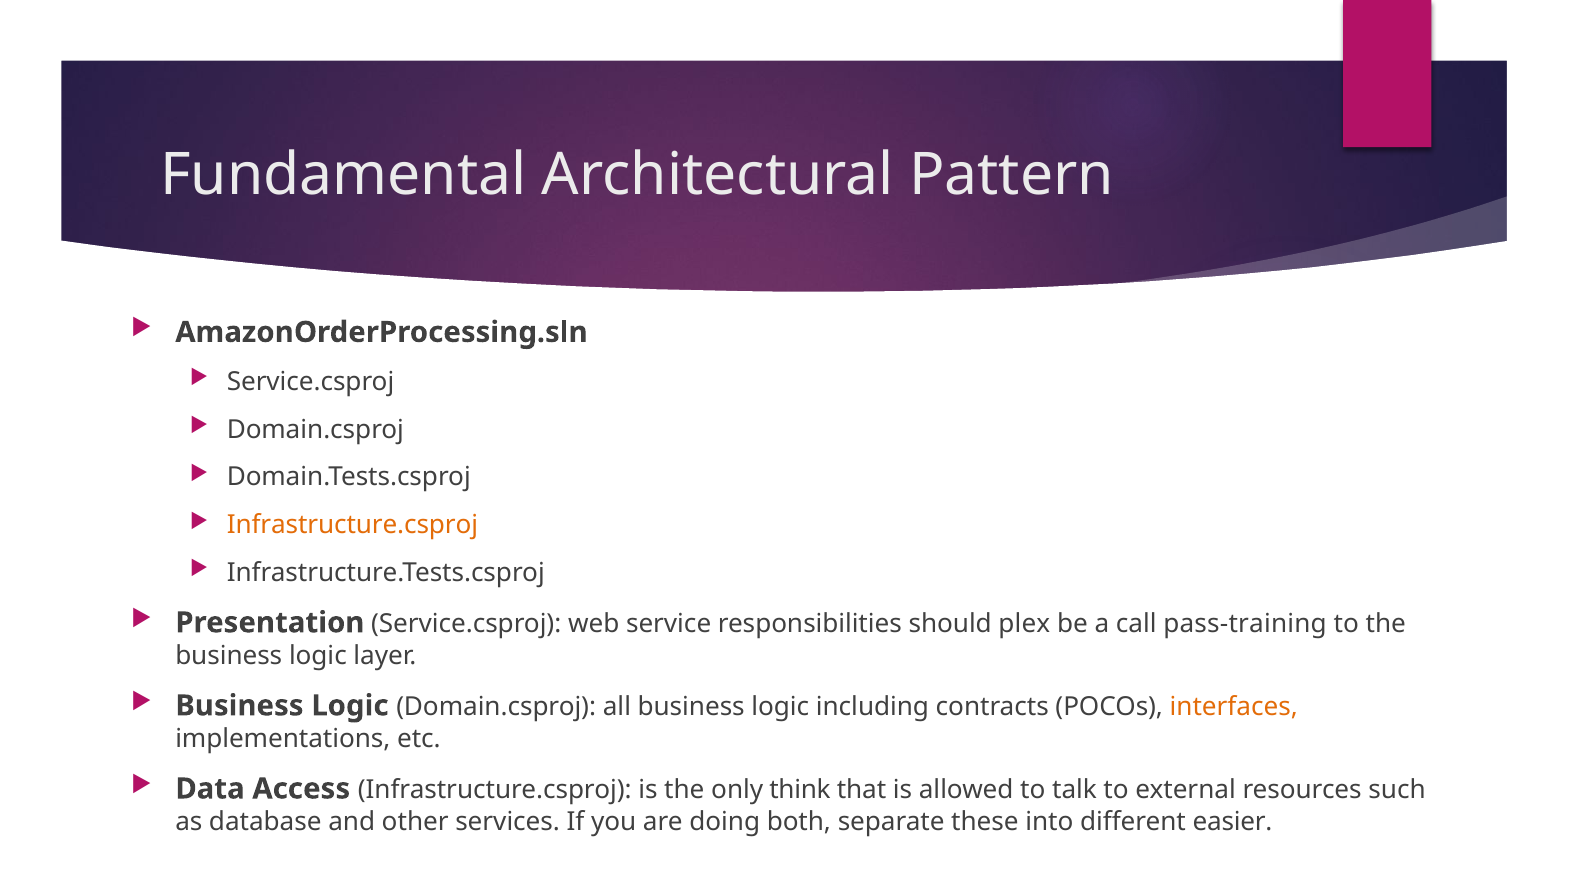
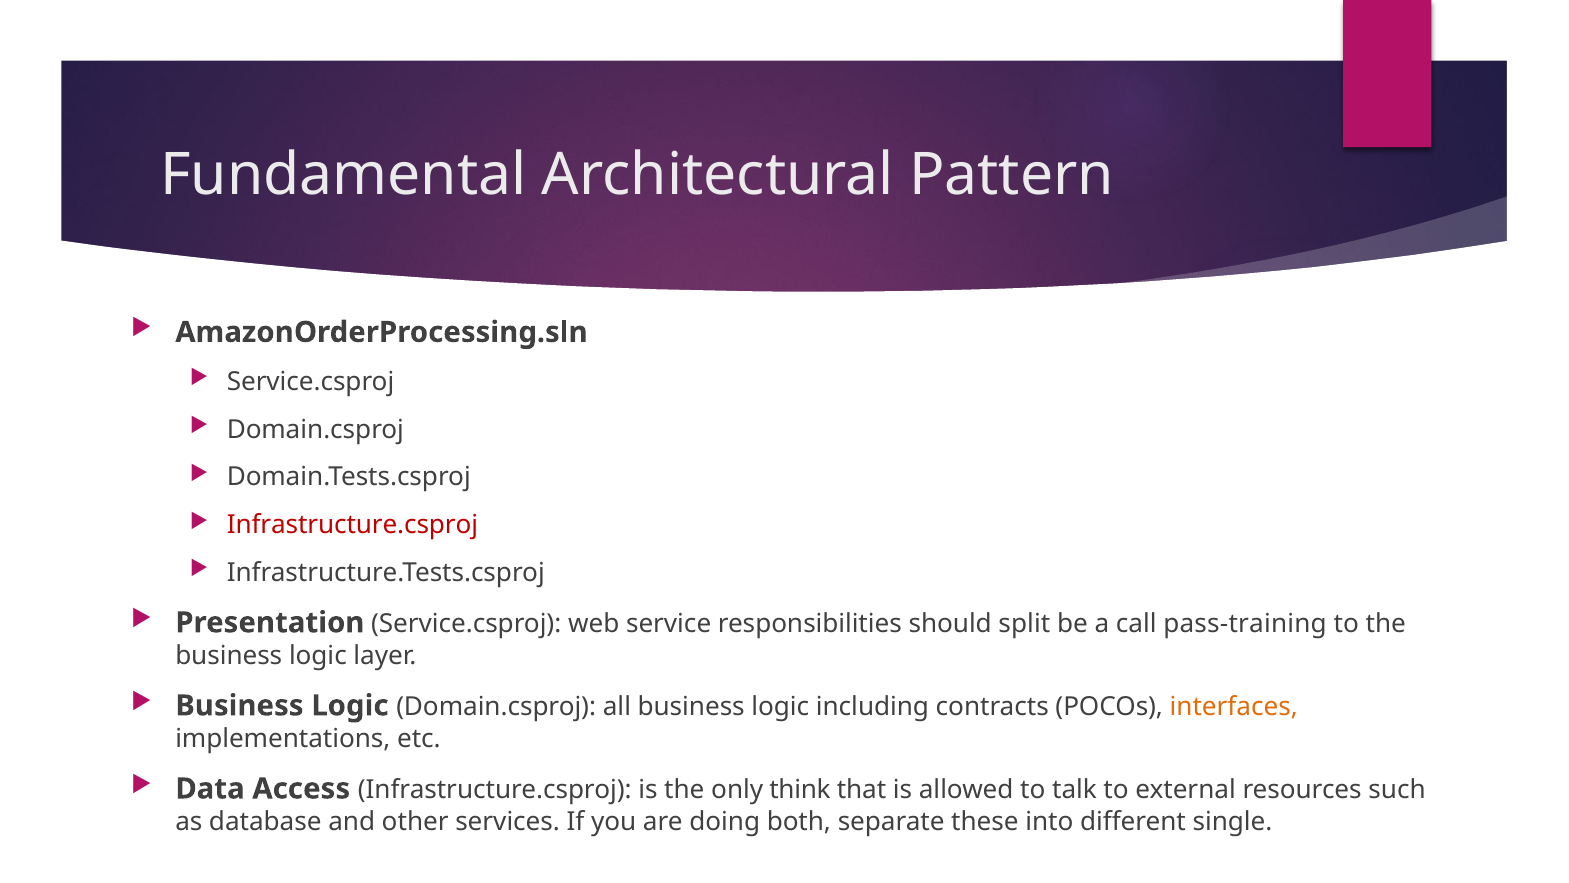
Infrastructure.csproj at (352, 525) colour: orange -> red
plex: plex -> split
easier: easier -> single
